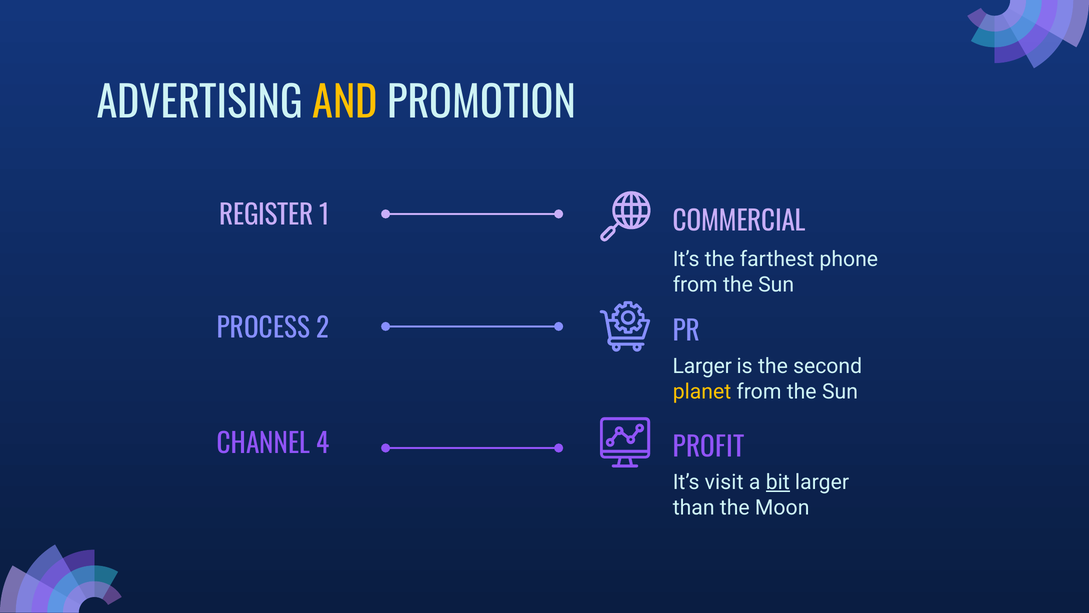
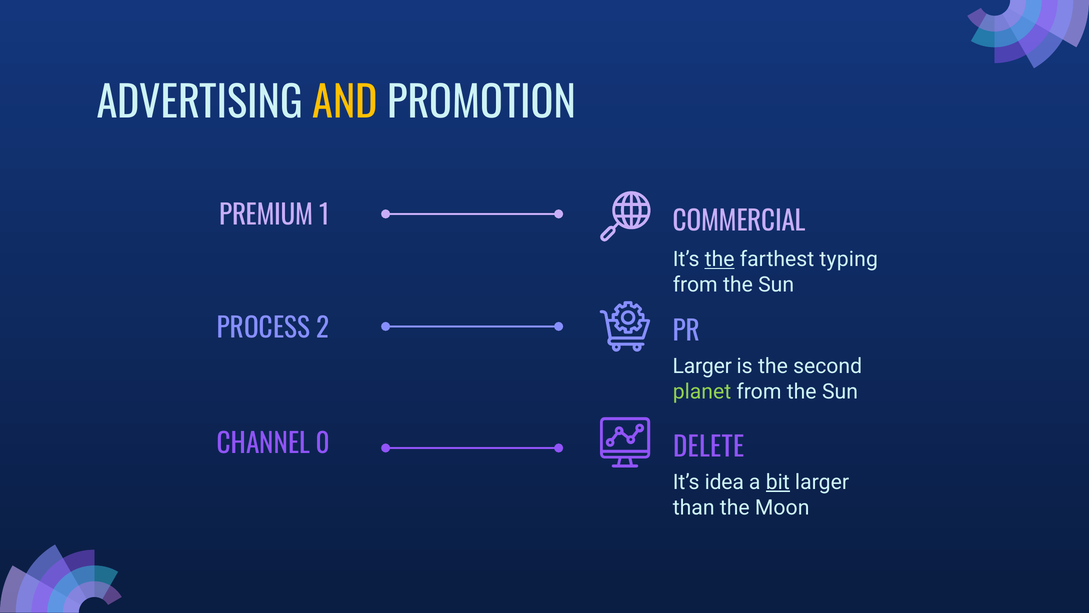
REGISTER: REGISTER -> PREMIUM
the at (720, 259) underline: none -> present
phone: phone -> typing
planet colour: yellow -> light green
4: 4 -> 0
PROFIT: PROFIT -> DELETE
visit: visit -> idea
